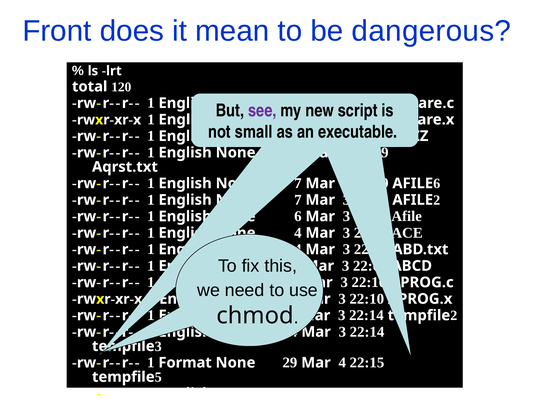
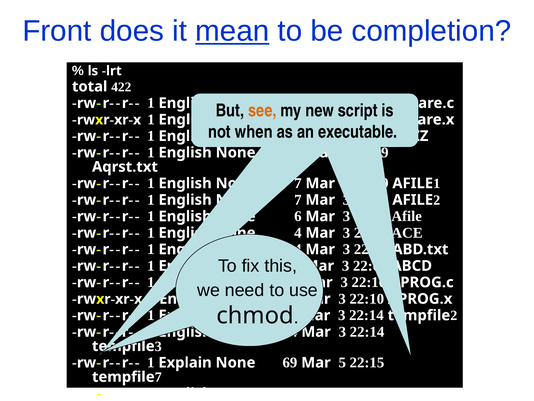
mean underline: none -> present
dangerous: dangerous -> completion
120: 120 -> 422
see colour: purple -> orange
small: small -> when
6 at (437, 183): 6 -> 1
Format: Format -> Explain
29: 29 -> 69
Mar 4: 4 -> 5
5 at (158, 377): 5 -> 7
